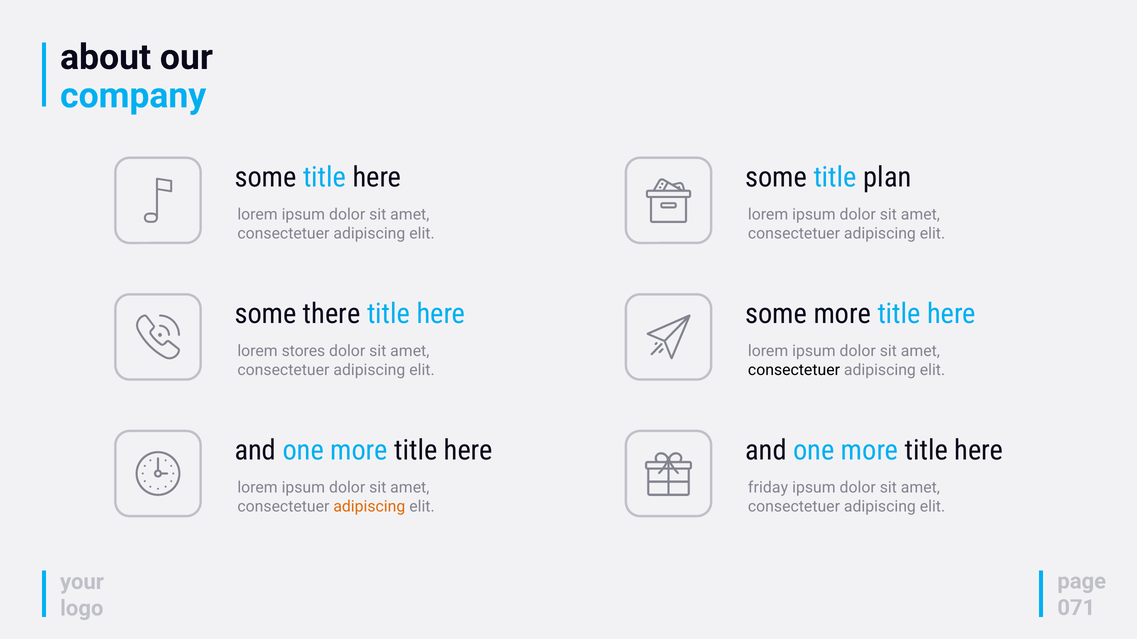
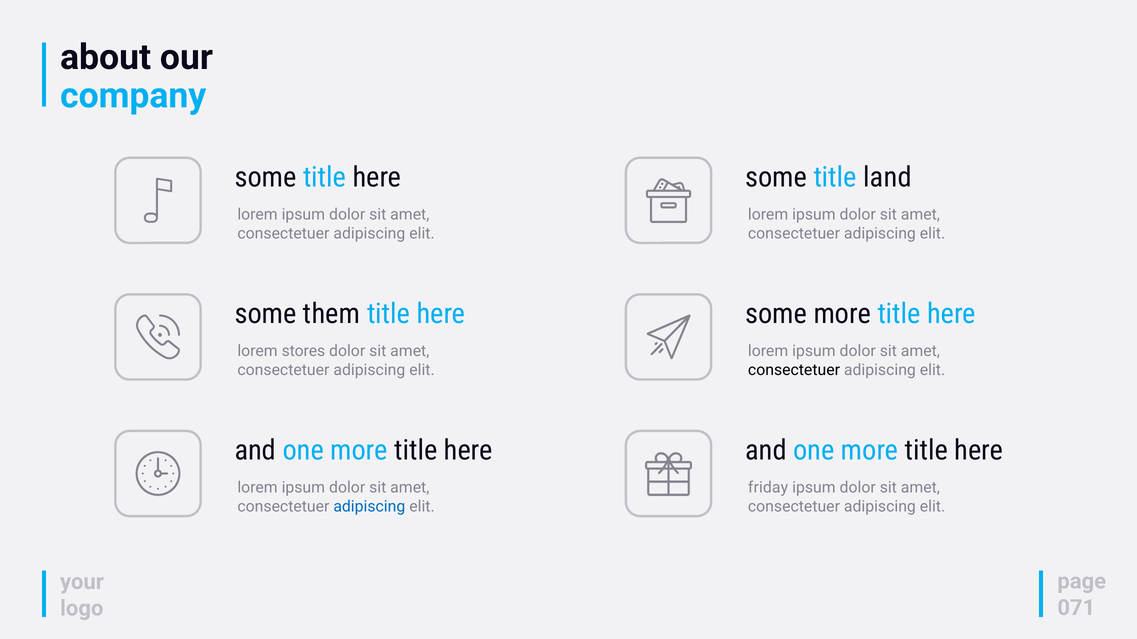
plan: plan -> land
there: there -> them
adipiscing at (369, 507) colour: orange -> blue
